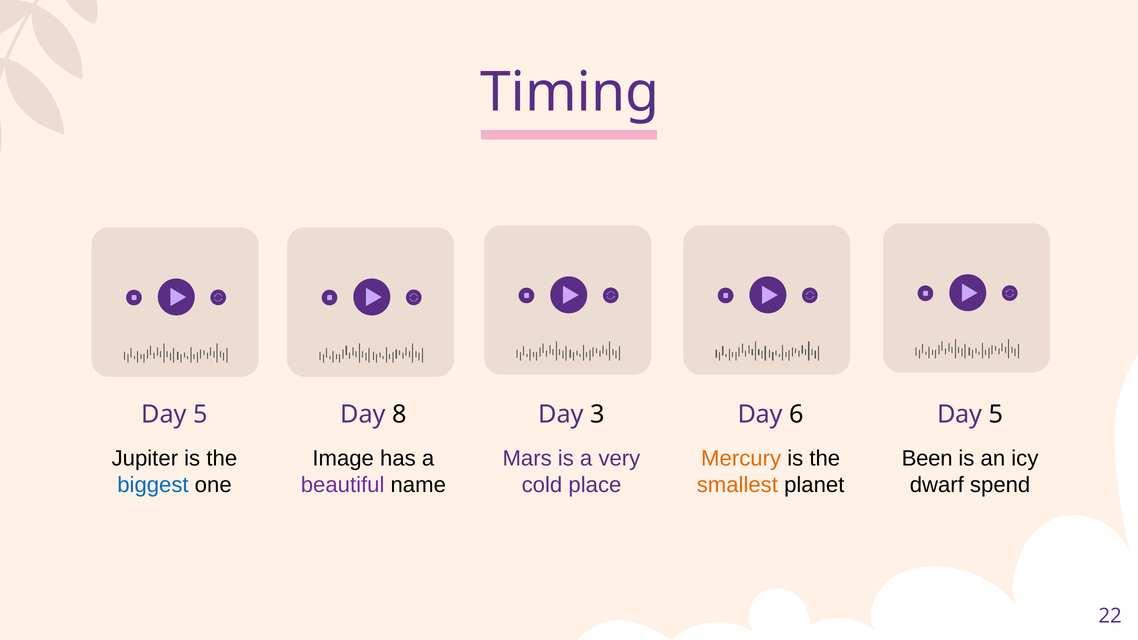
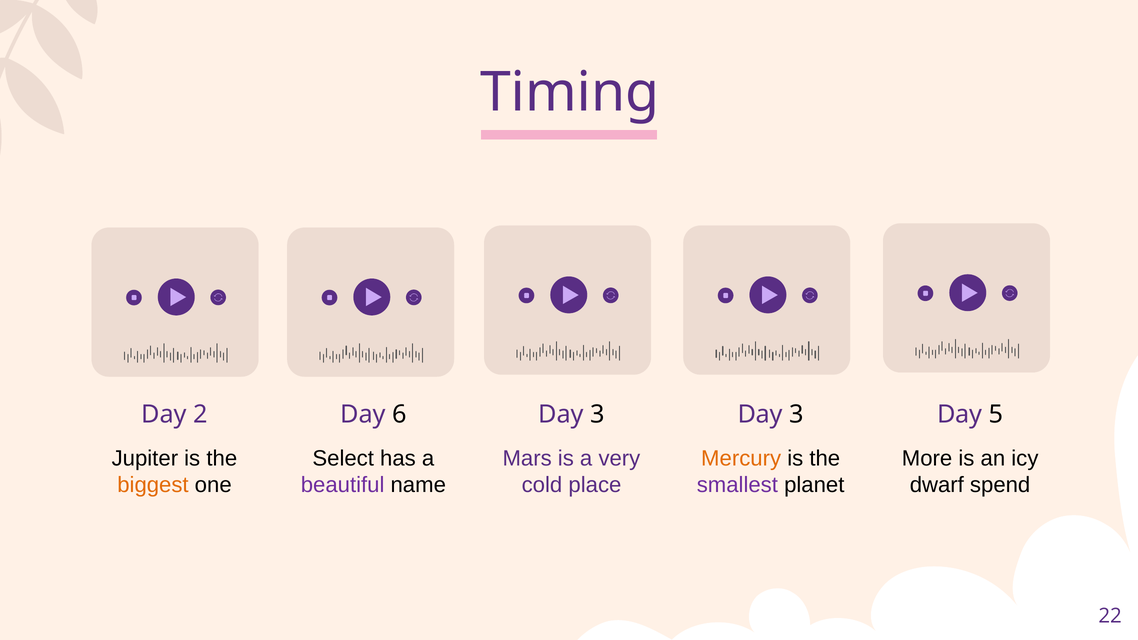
5 at (200, 414): 5 -> 2
8: 8 -> 6
3 Day 6: 6 -> 3
Image: Image -> Select
Been: Been -> More
biggest colour: blue -> orange
smallest colour: orange -> purple
